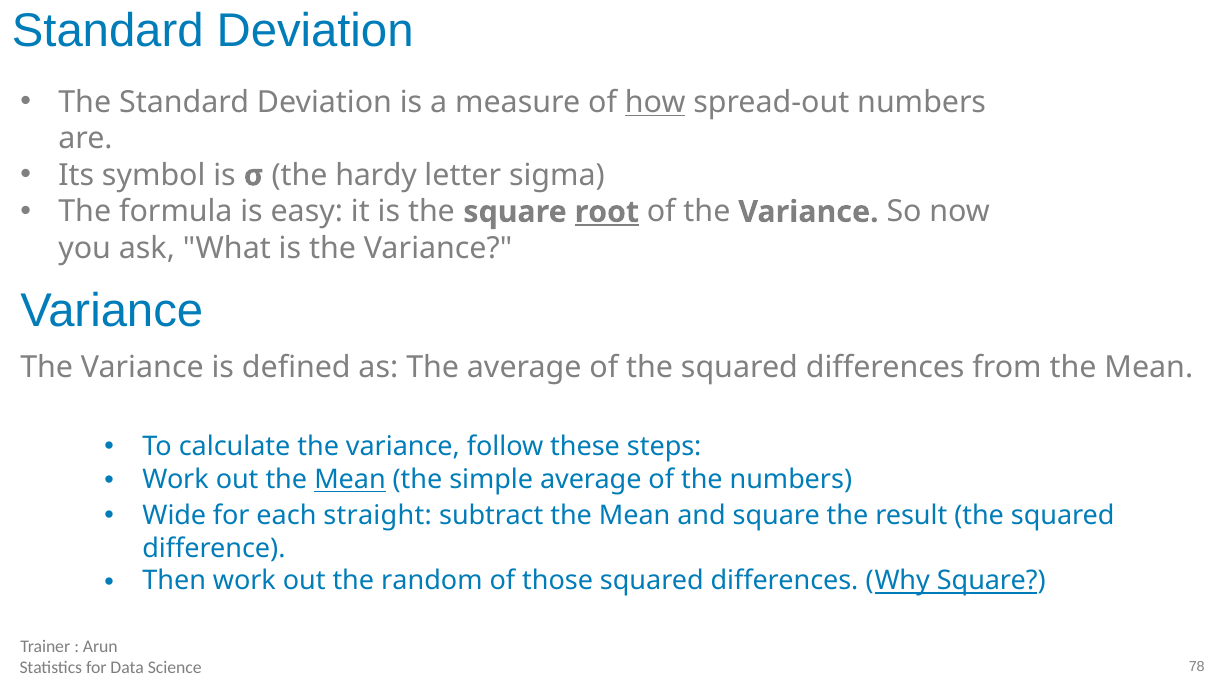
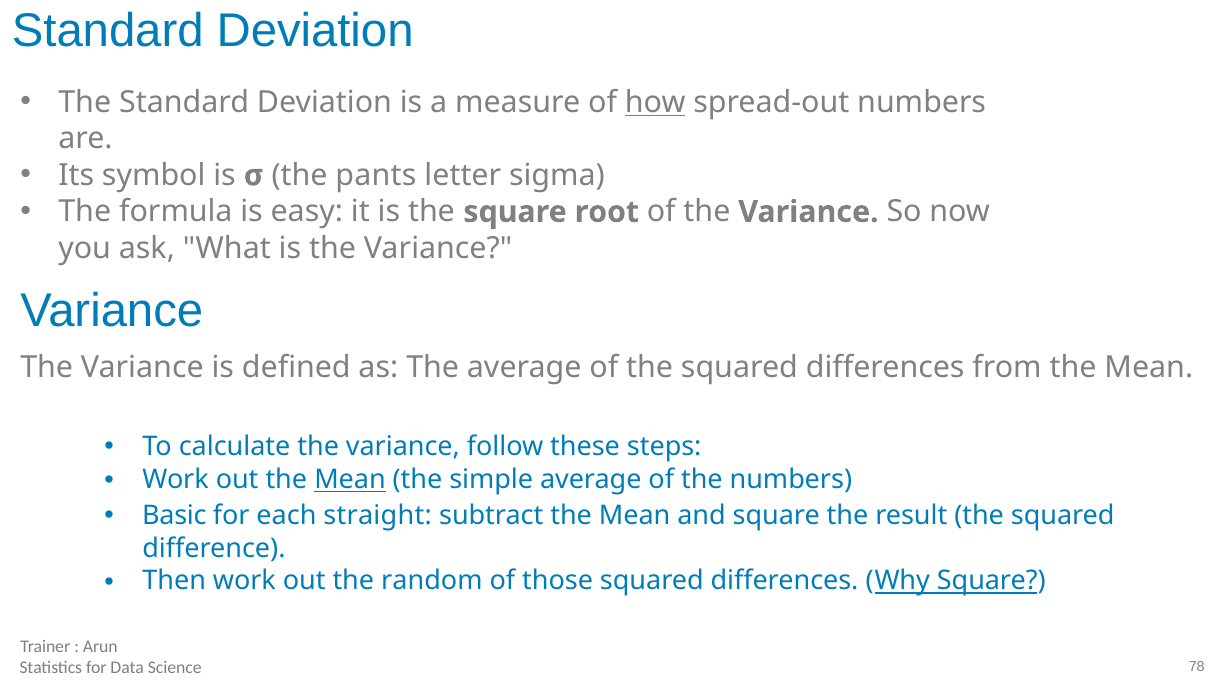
hardy: hardy -> pants
root underline: present -> none
Wide: Wide -> Basic
